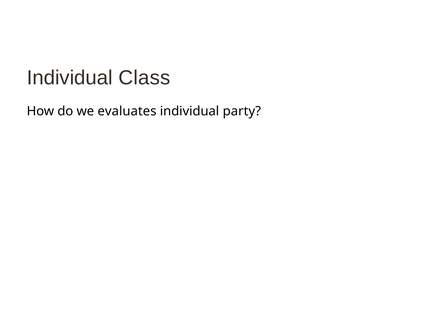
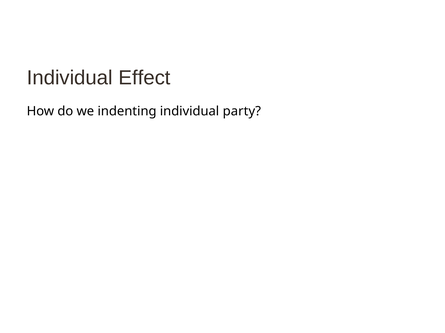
Class: Class -> Effect
evaluates: evaluates -> indenting
